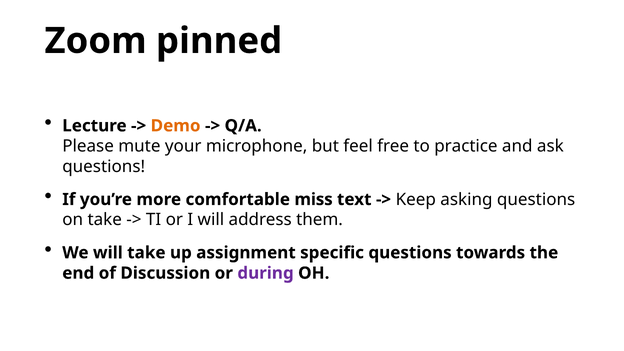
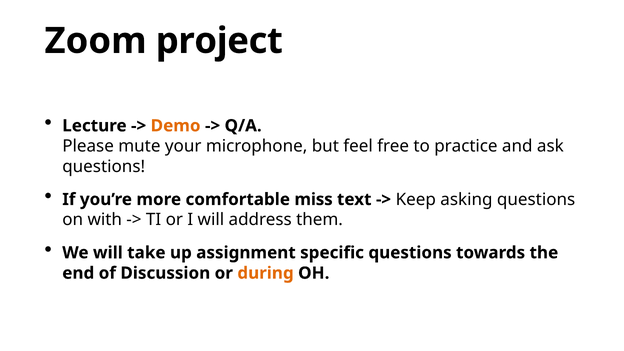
pinned: pinned -> project
on take: take -> with
during colour: purple -> orange
